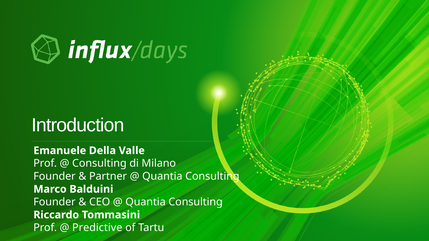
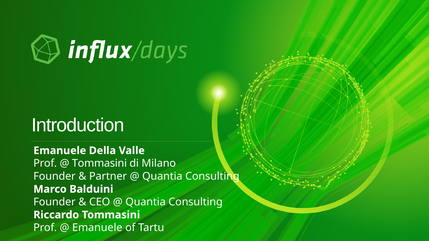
Consulting at (99, 164): Consulting -> Tommasini
Predictive at (97, 228): Predictive -> Emanuele
